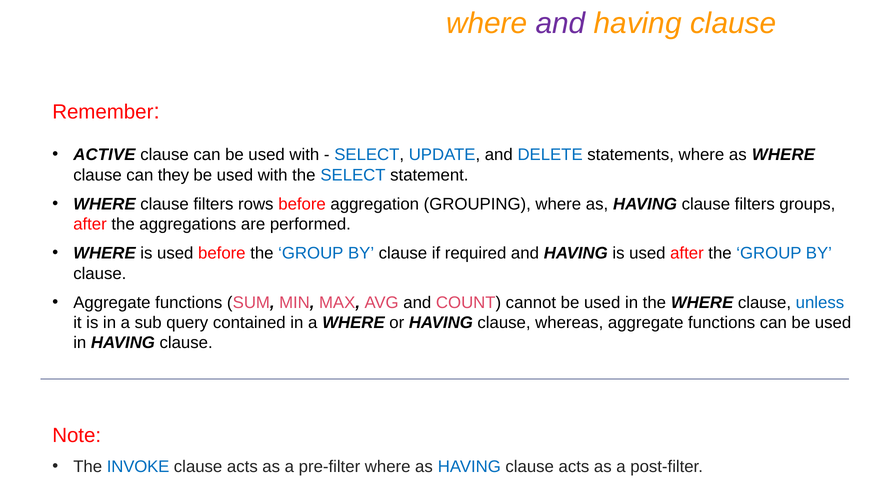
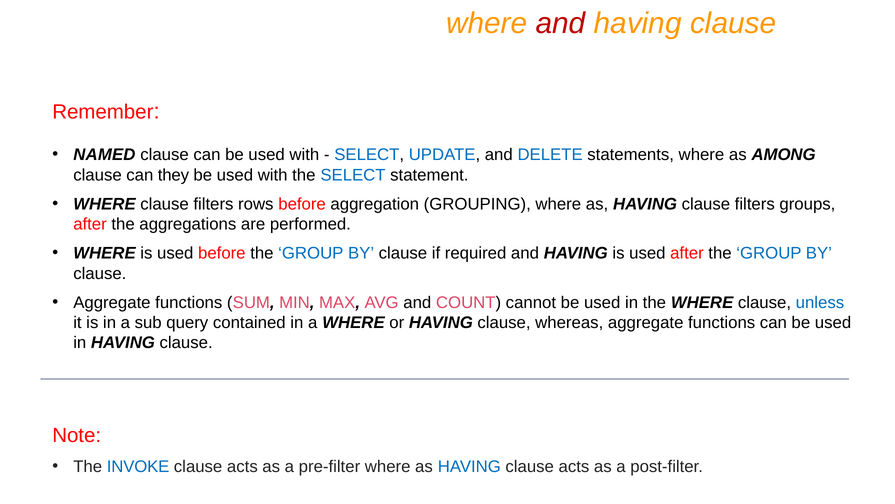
and at (561, 23) colour: purple -> red
ACTIVE: ACTIVE -> NAMED
as WHERE: WHERE -> AMONG
